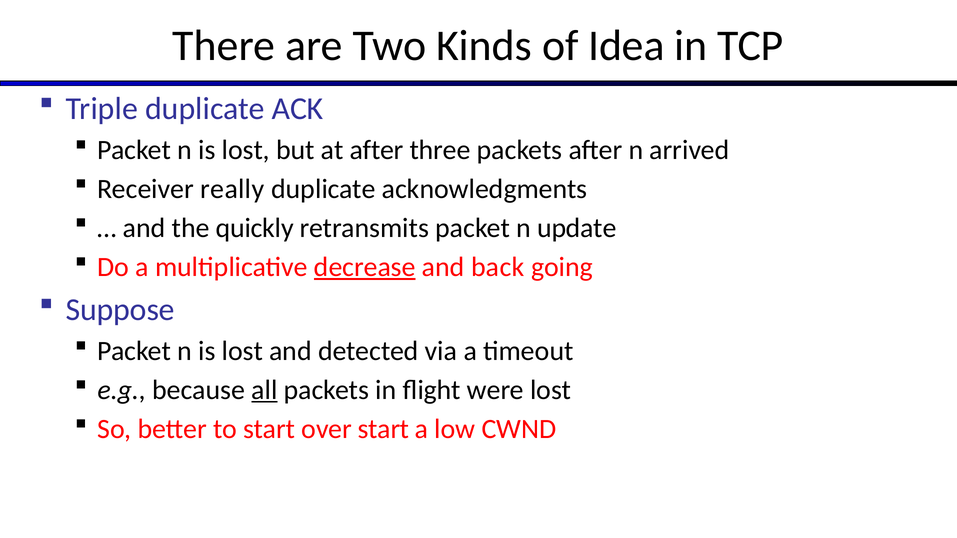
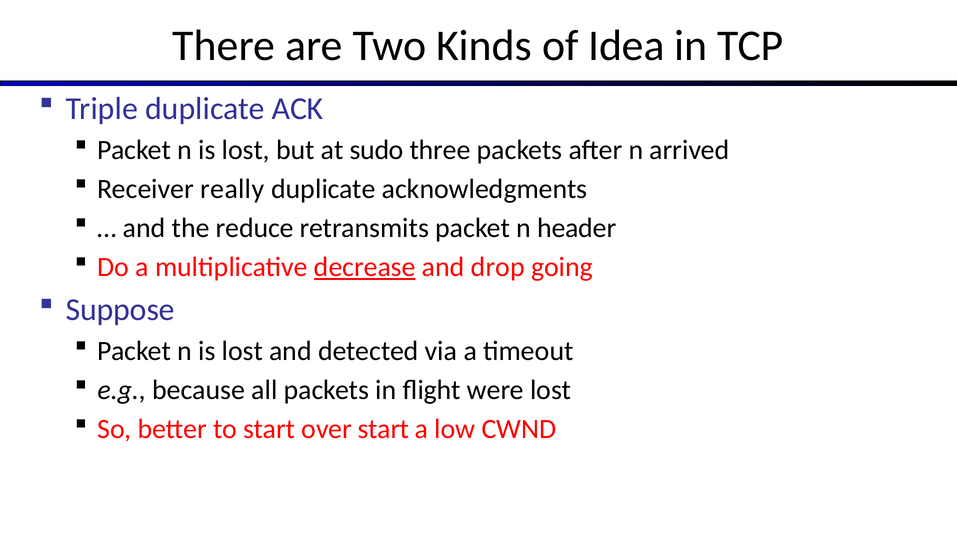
at after: after -> sudo
quickly: quickly -> reduce
update: update -> header
back: back -> drop
all underline: present -> none
